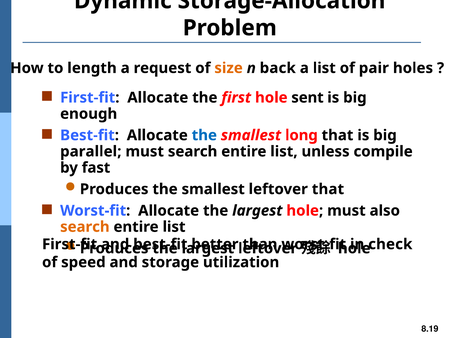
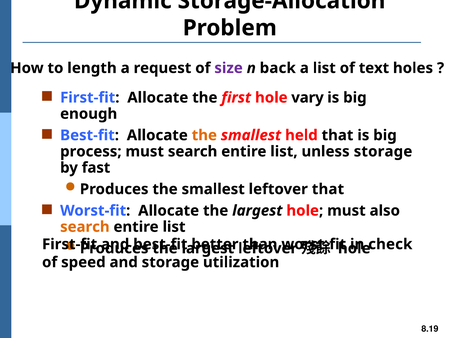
size colour: orange -> purple
pair: pair -> text
sent: sent -> vary
the at (204, 135) colour: blue -> orange
long: long -> held
parallel: parallel -> process
unless compile: compile -> storage
